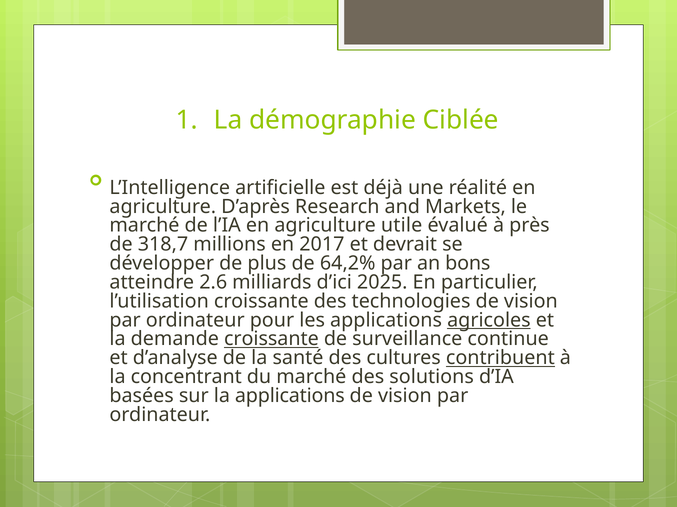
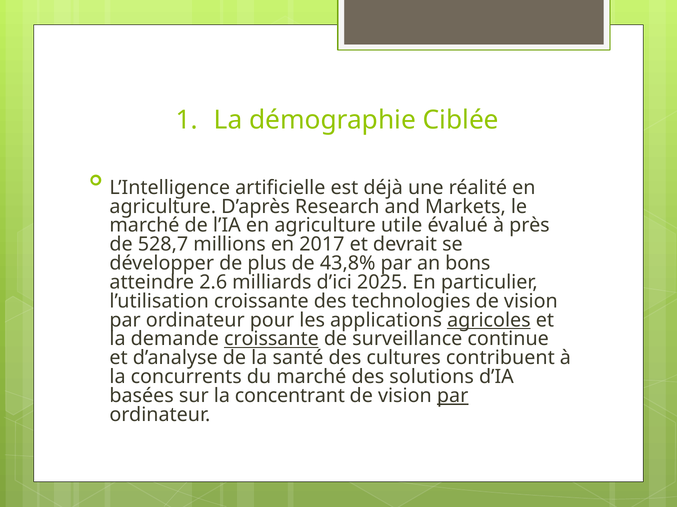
318,7: 318,7 -> 528,7
64,2%: 64,2% -> 43,8%
contribuent underline: present -> none
concentrant: concentrant -> concurrents
la applications: applications -> concentrant
par at (453, 396) underline: none -> present
